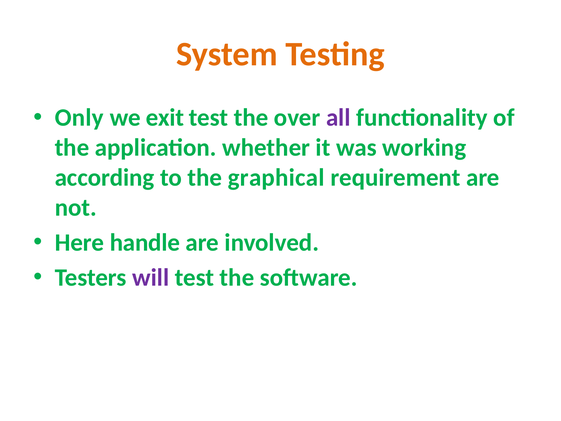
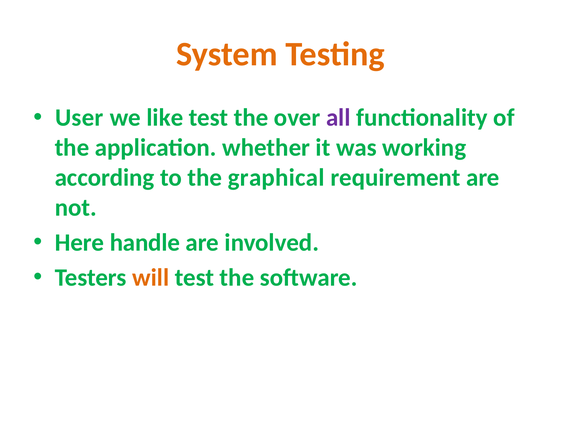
Only: Only -> User
exit: exit -> like
will colour: purple -> orange
